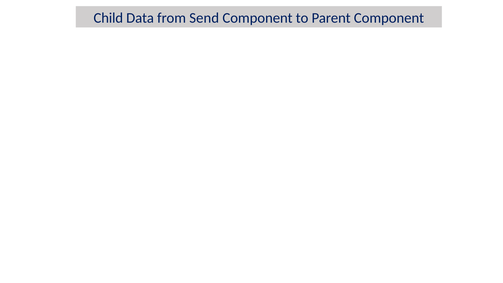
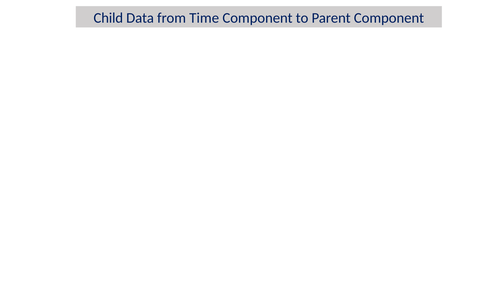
Send: Send -> Time
